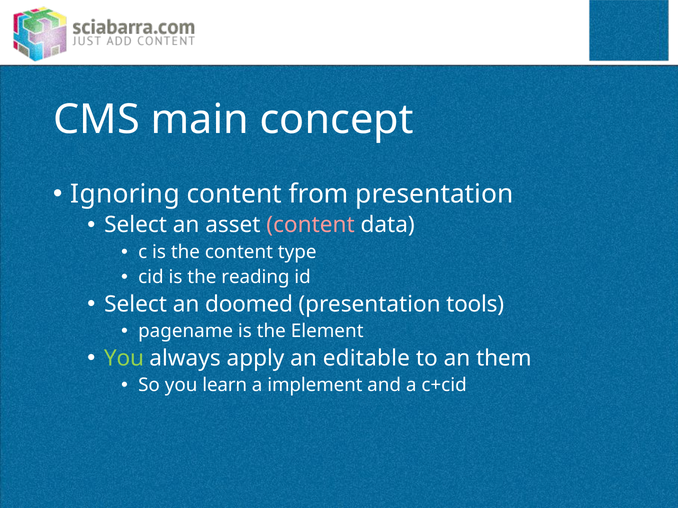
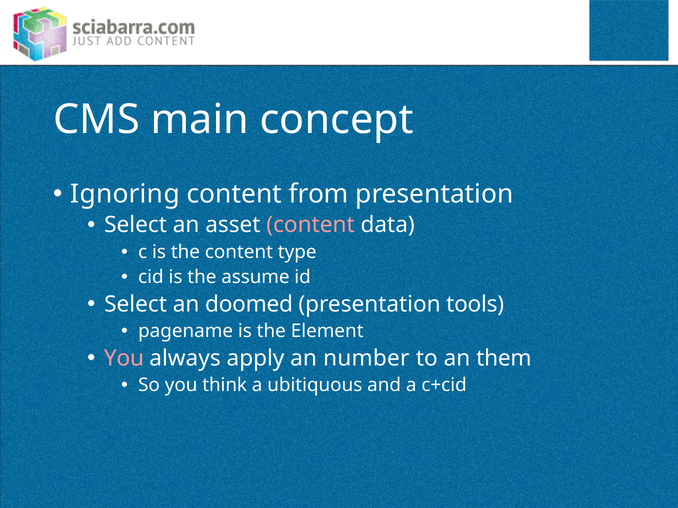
reading: reading -> assume
You at (124, 359) colour: light green -> pink
editable: editable -> number
learn: learn -> think
implement: implement -> ubitiquous
